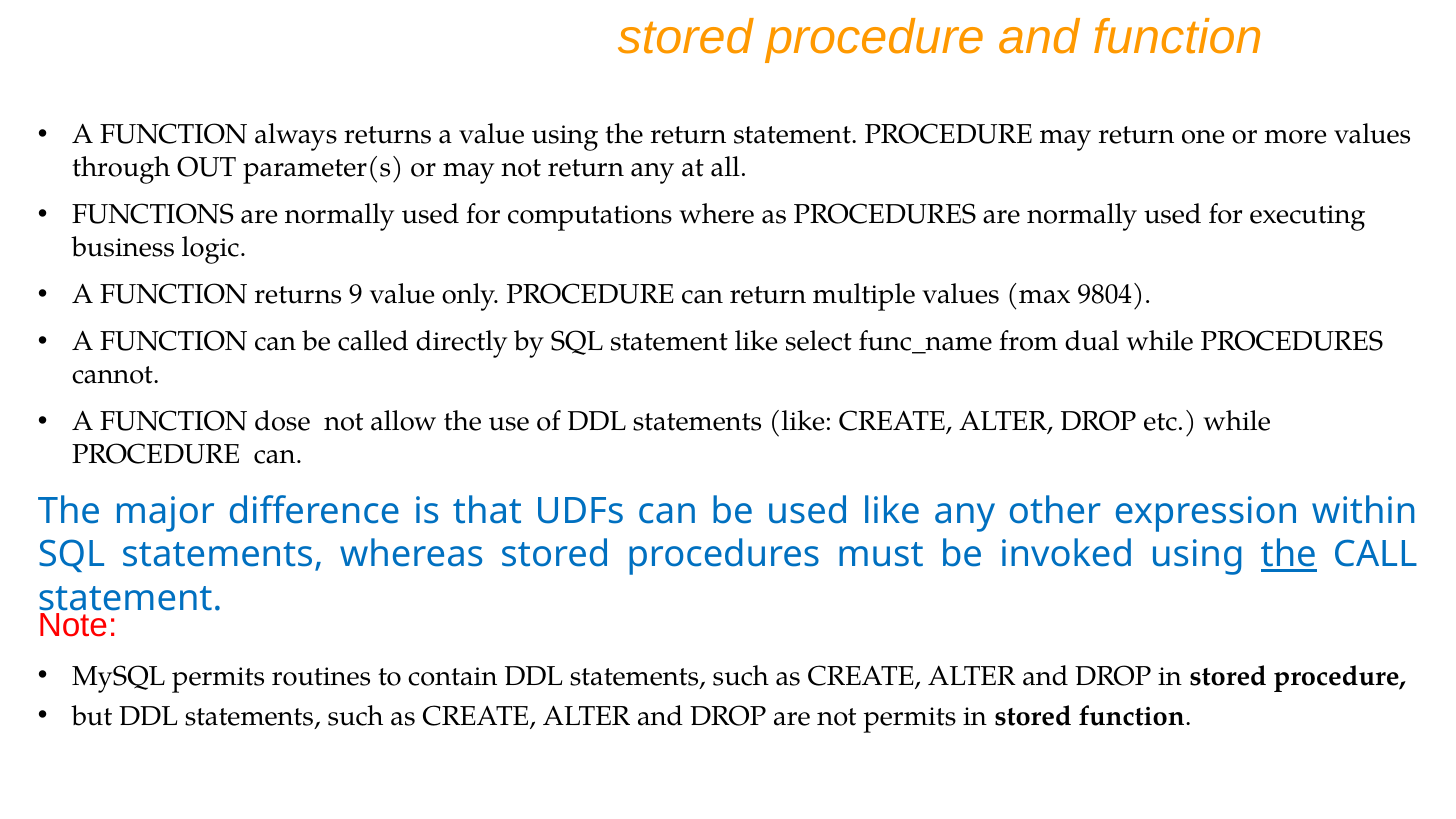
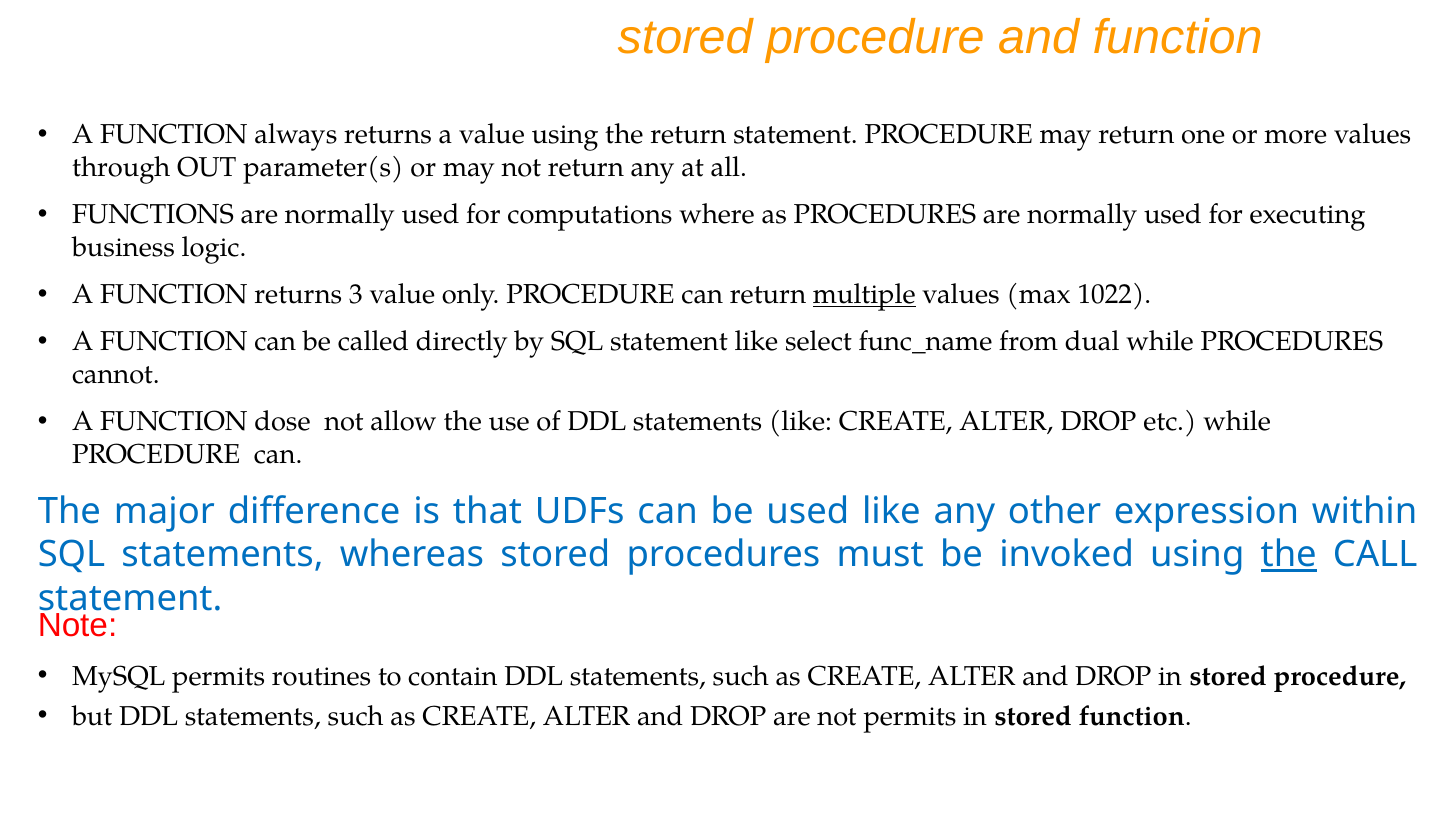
9: 9 -> 3
multiple underline: none -> present
9804: 9804 -> 1022
